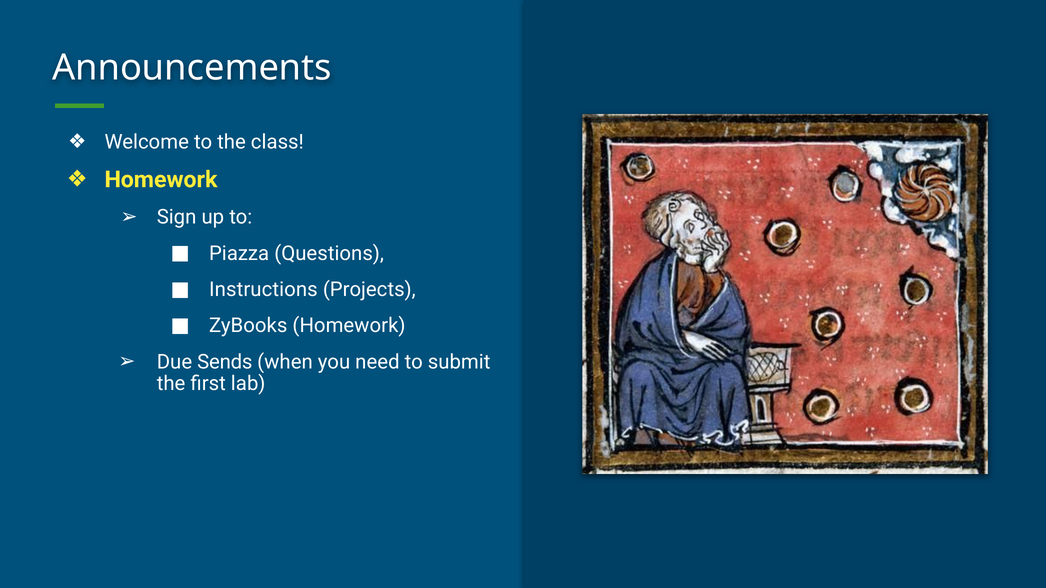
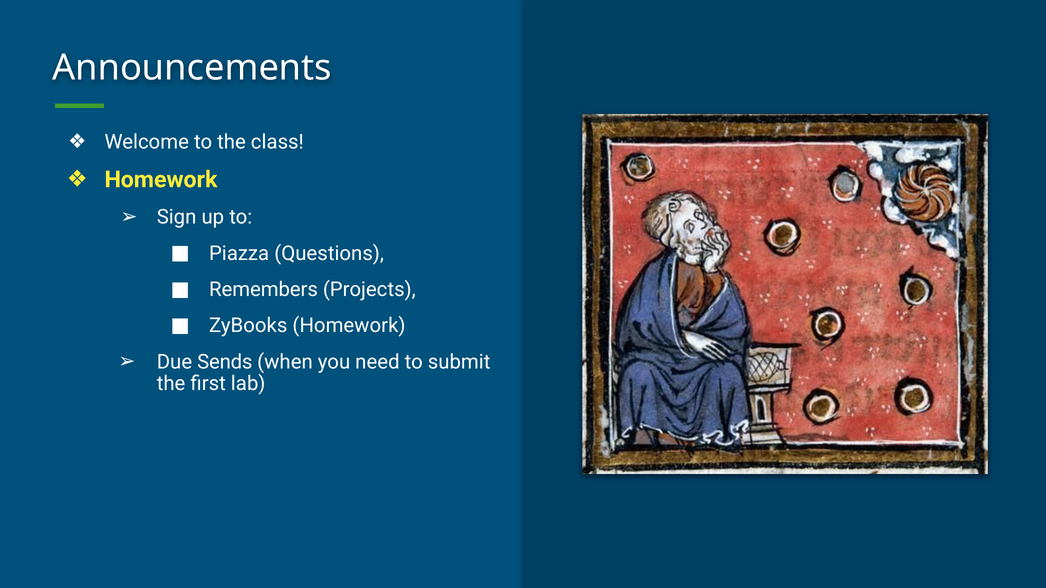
Instructions: Instructions -> Remembers
